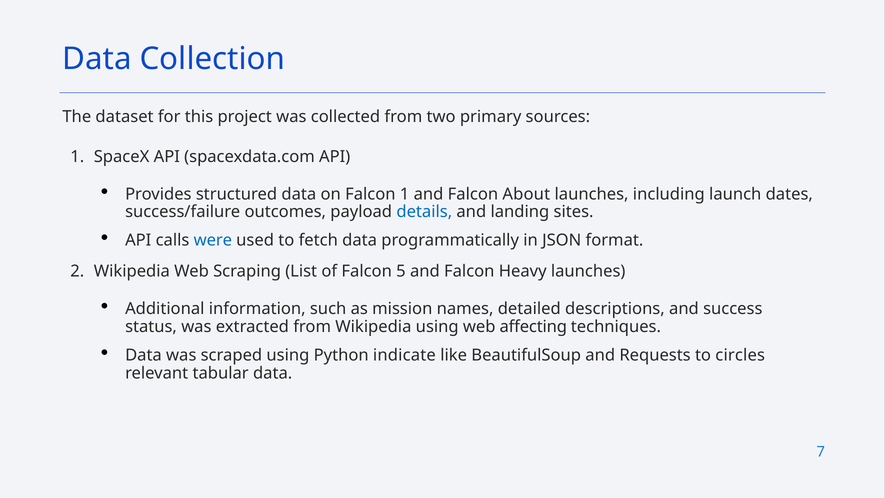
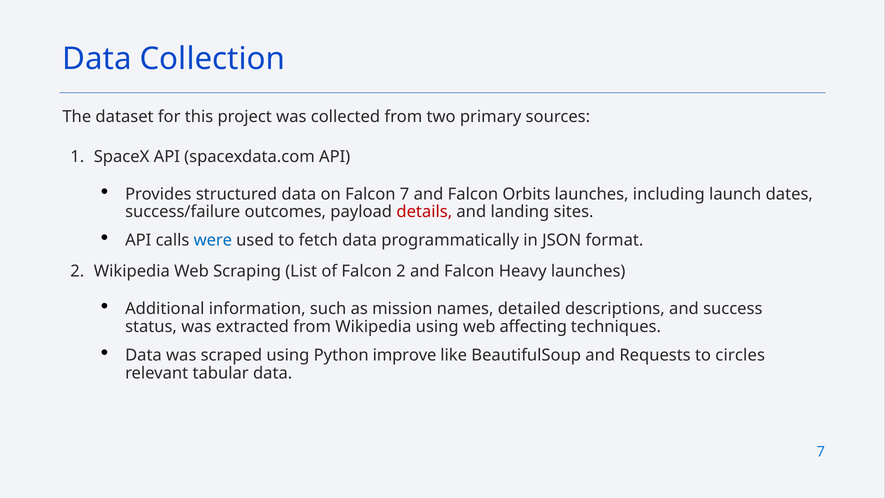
Falcon 1: 1 -> 7
About: About -> Orbits
details colour: blue -> red
Falcon 5: 5 -> 2
indicate: indicate -> improve
